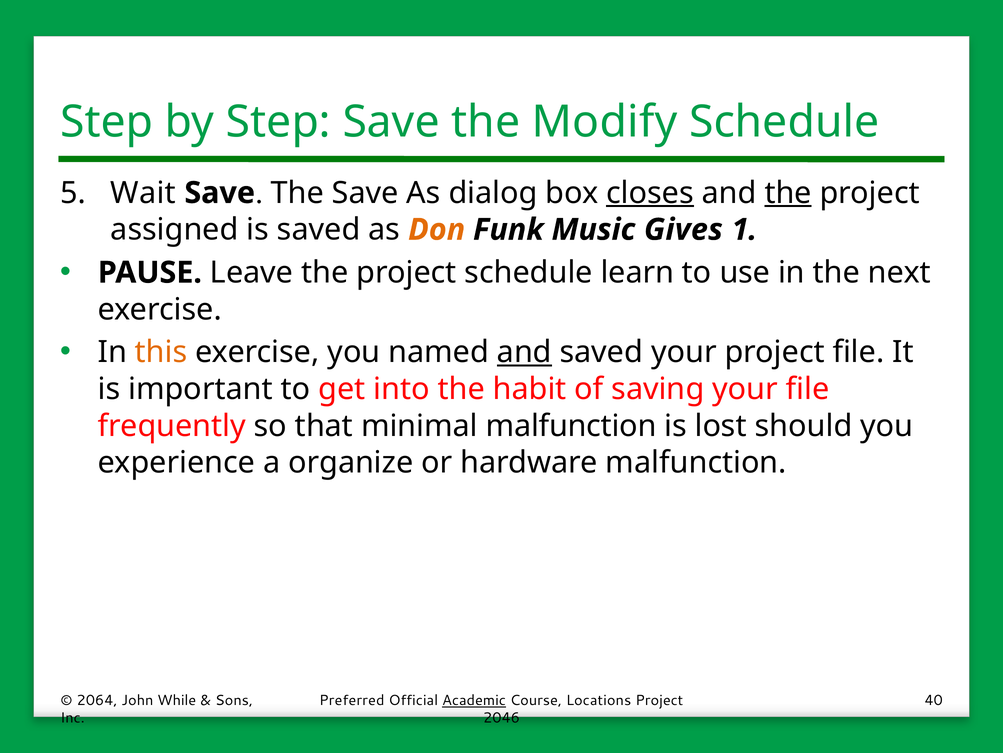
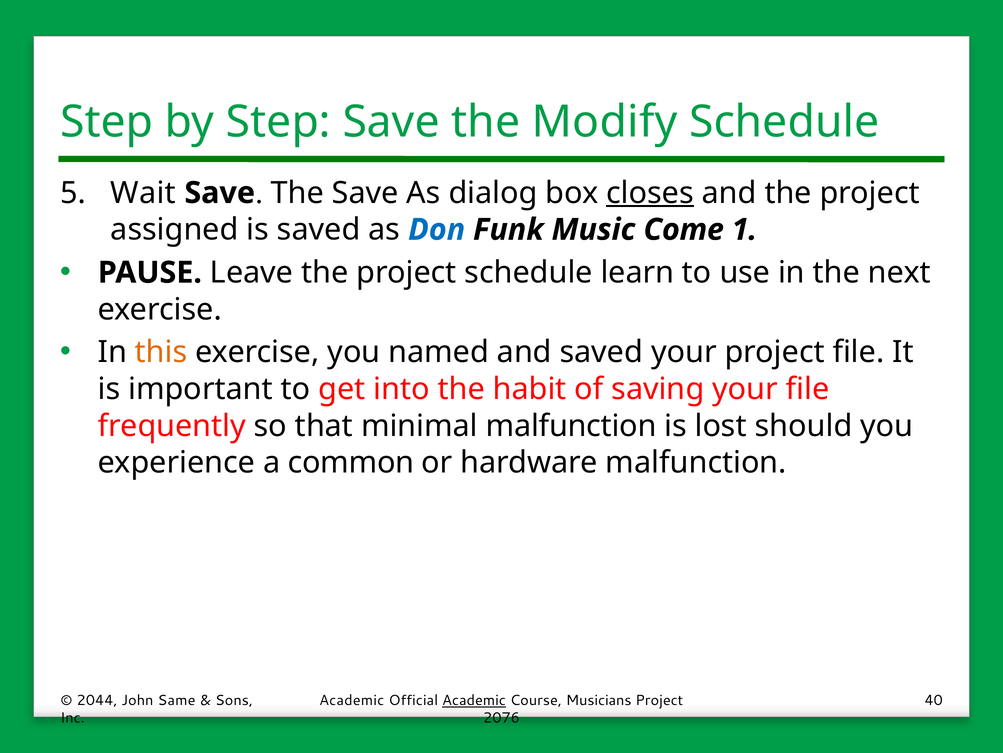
the at (788, 193) underline: present -> none
Don colour: orange -> blue
Gives: Gives -> Come
and at (524, 352) underline: present -> none
organize: organize -> common
2064: 2064 -> 2044
While: While -> Same
Preferred at (352, 700): Preferred -> Academic
Locations: Locations -> Musicians
2046: 2046 -> 2076
